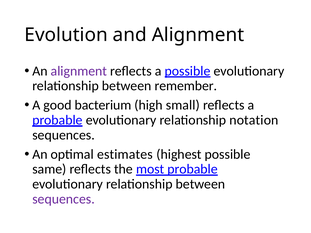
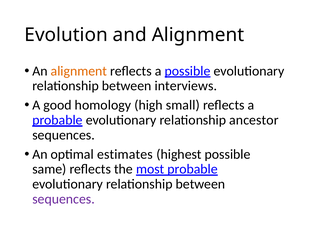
alignment at (79, 71) colour: purple -> orange
remember: remember -> interviews
bacterium: bacterium -> homology
notation: notation -> ancestor
